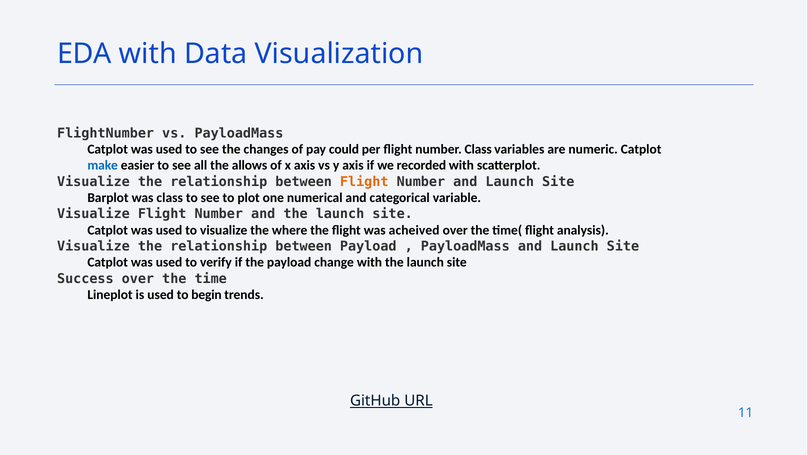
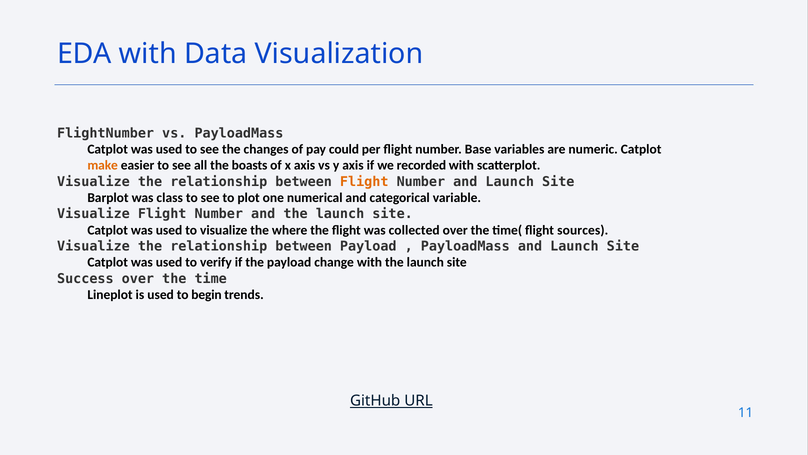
number Class: Class -> Base
make colour: blue -> orange
allows: allows -> boasts
acheived: acheived -> collected
analysis: analysis -> sources
